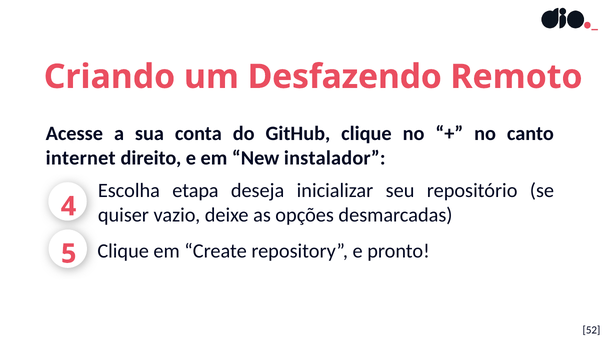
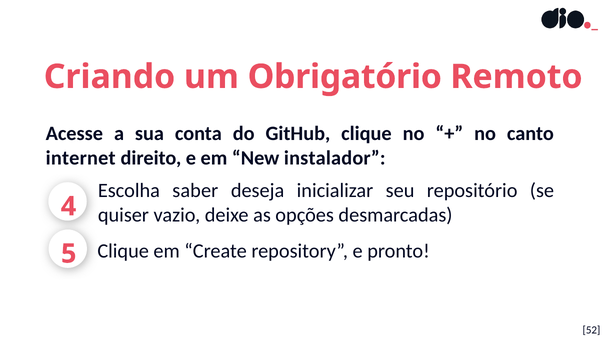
Desfazendo: Desfazendo -> Obrigatório
etapa: etapa -> saber
